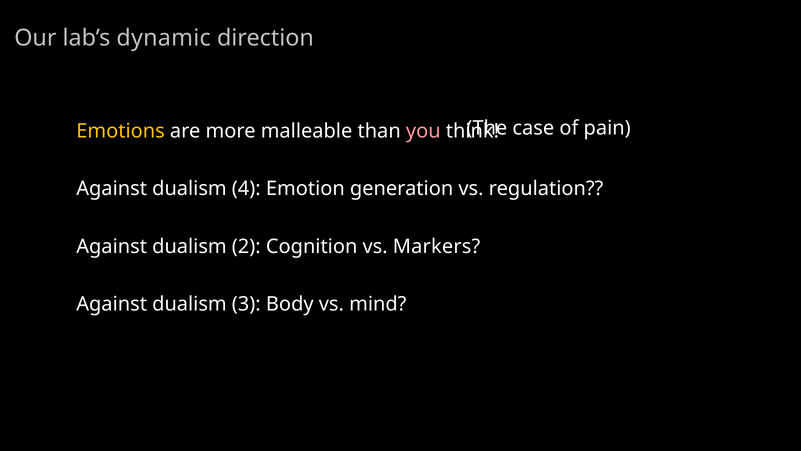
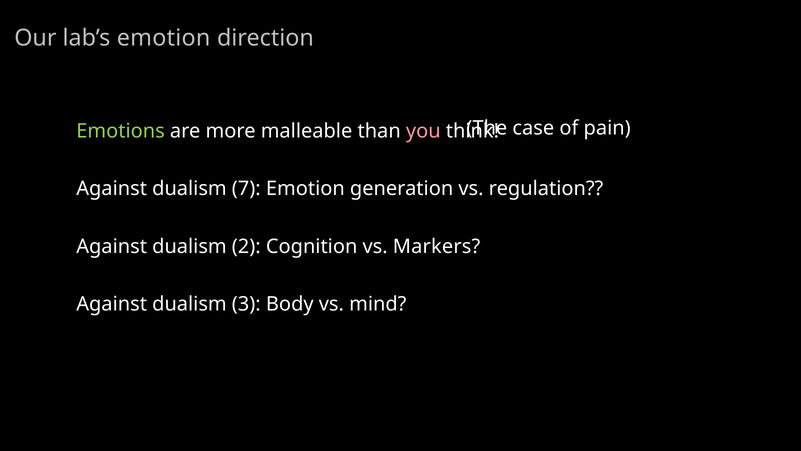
lab’s dynamic: dynamic -> emotion
Emotions colour: yellow -> light green
4: 4 -> 7
